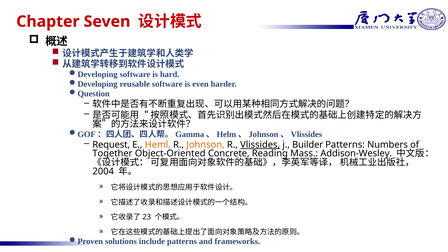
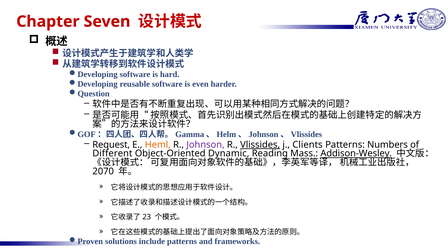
Johnson colour: orange -> purple
Builder: Builder -> Clients
Together: Together -> Different
Concrete: Concrete -> Dynamic
Addison-Wesley underline: none -> present
2004: 2004 -> 2070
